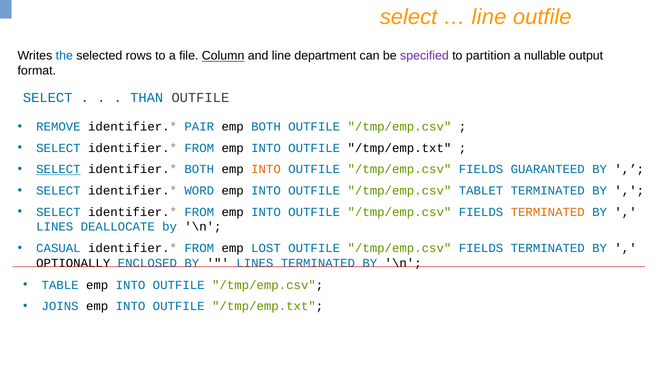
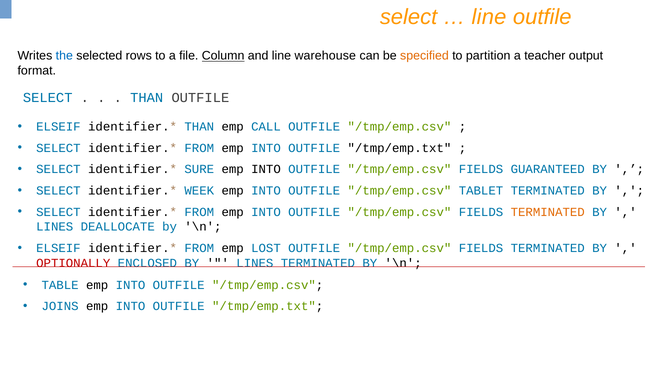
department: department -> warehouse
specified colour: purple -> orange
nullable: nullable -> teacher
REMOVE at (58, 127): REMOVE -> ELSEIF
PAIR at (199, 127): PAIR -> THAN
emp BOTH: BOTH -> CALL
SELECT at (58, 170) underline: present -> none
BOTH at (199, 170): BOTH -> SURE
INTO at (266, 170) colour: orange -> black
WORD: WORD -> WEEK
CASUAL at (58, 249): CASUAL -> ELSEIF
OPTIONALLY colour: black -> red
